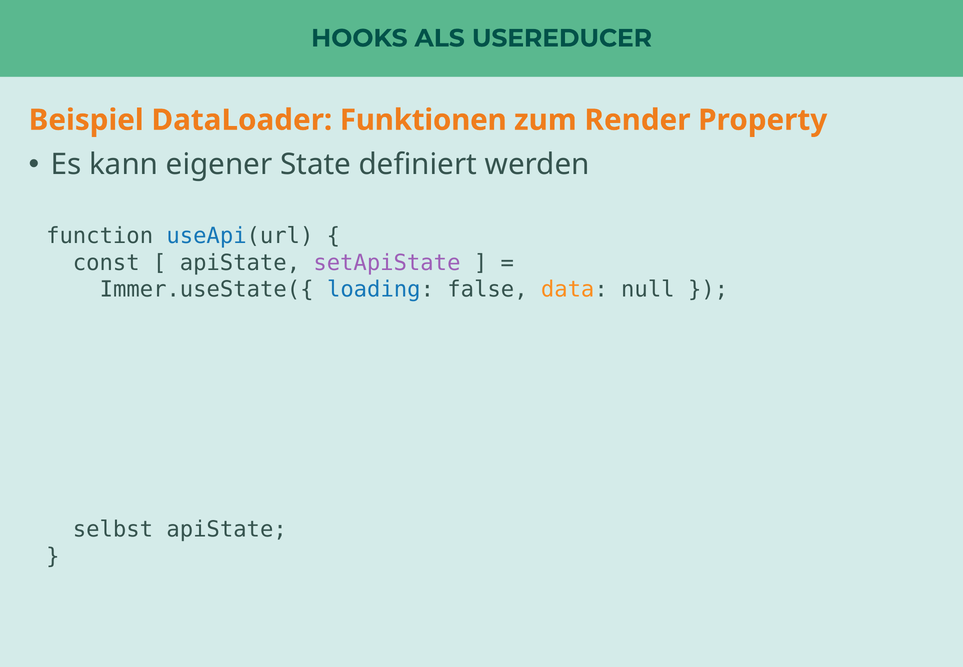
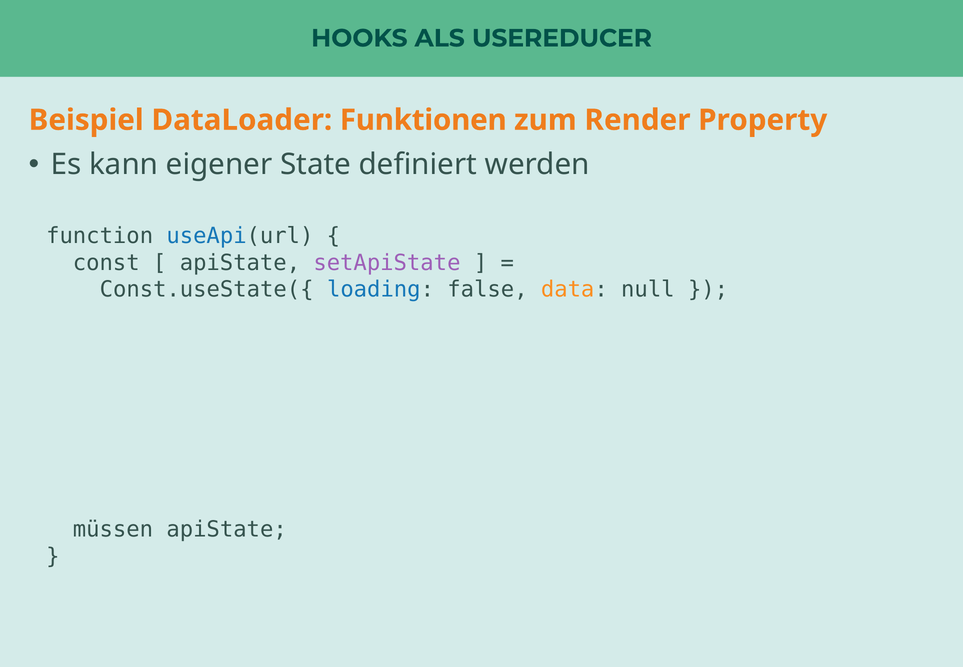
Immer.useState({: Immer.useState({ -> Const.useState({
selbst: selbst -> müssen
